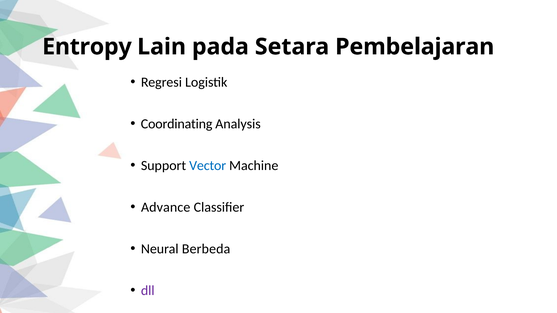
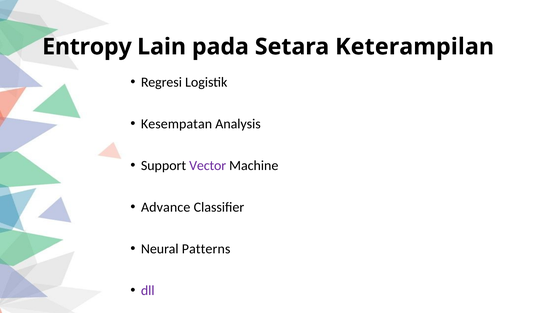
Pembelajaran: Pembelajaran -> Keterampilan
Coordinating: Coordinating -> Kesempatan
Vector colour: blue -> purple
Berbeda: Berbeda -> Patterns
